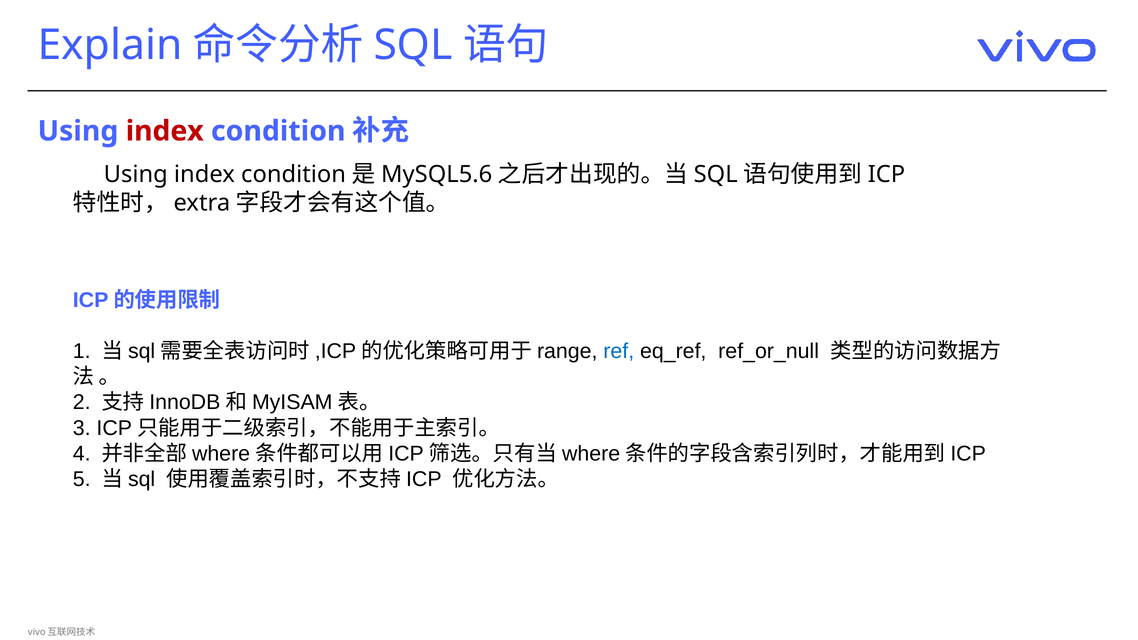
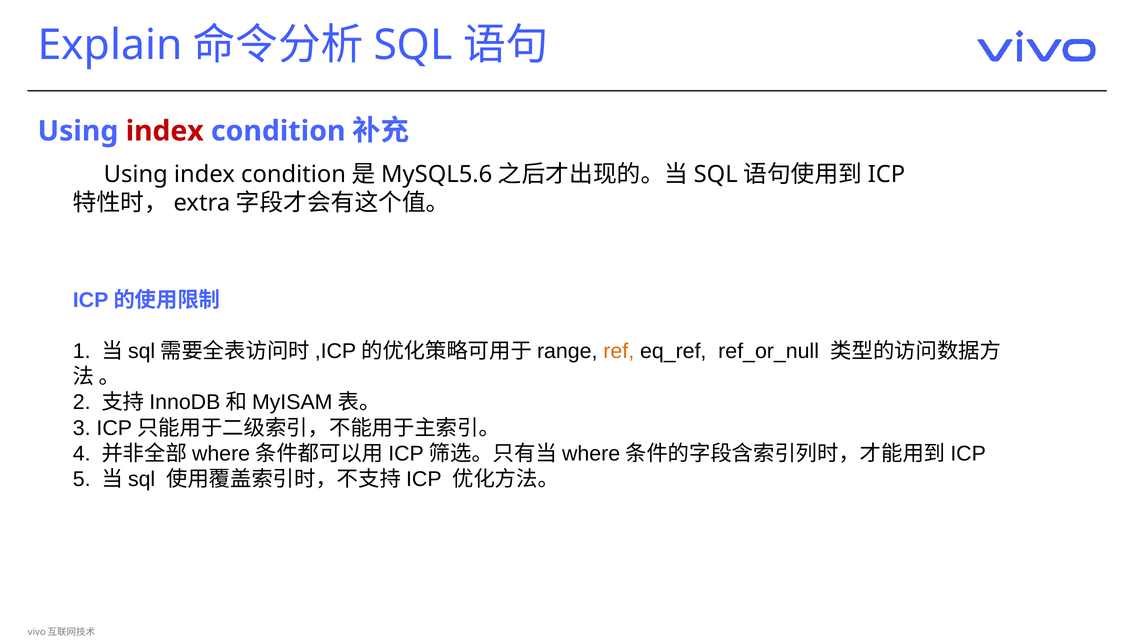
ref colour: blue -> orange
